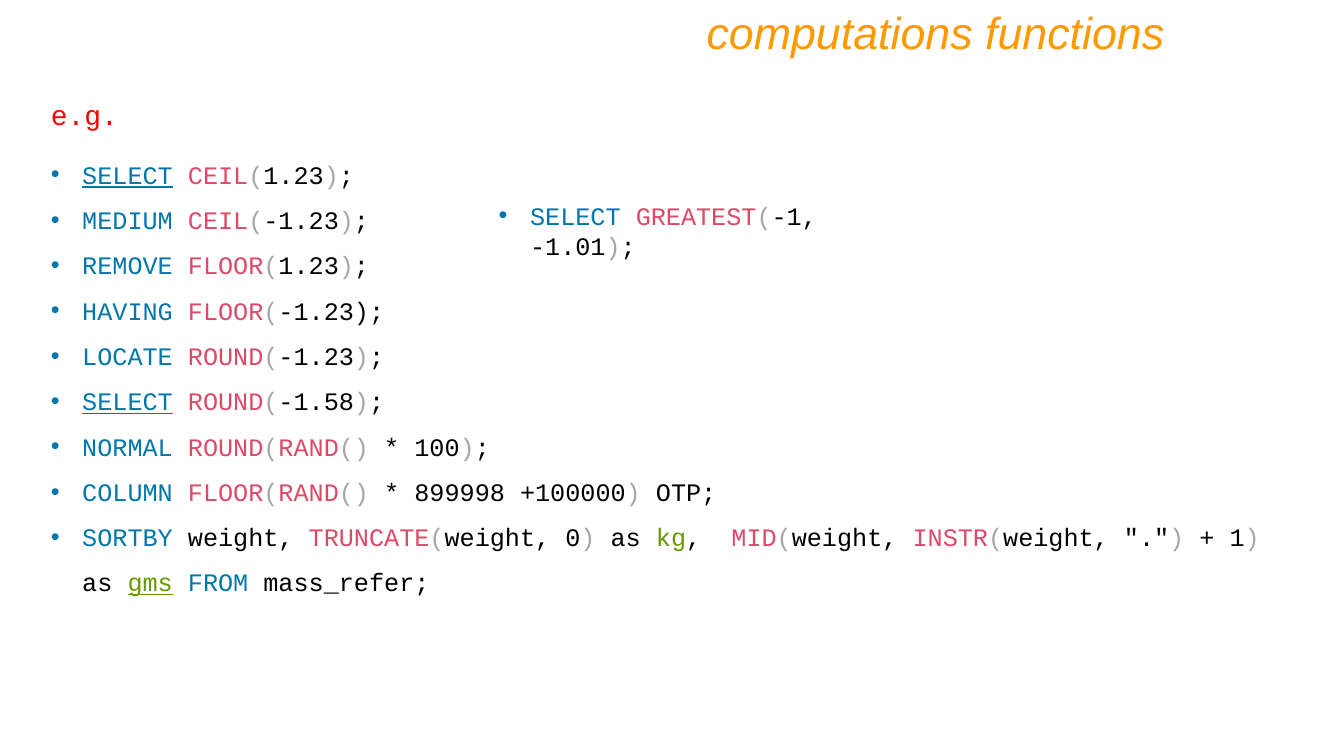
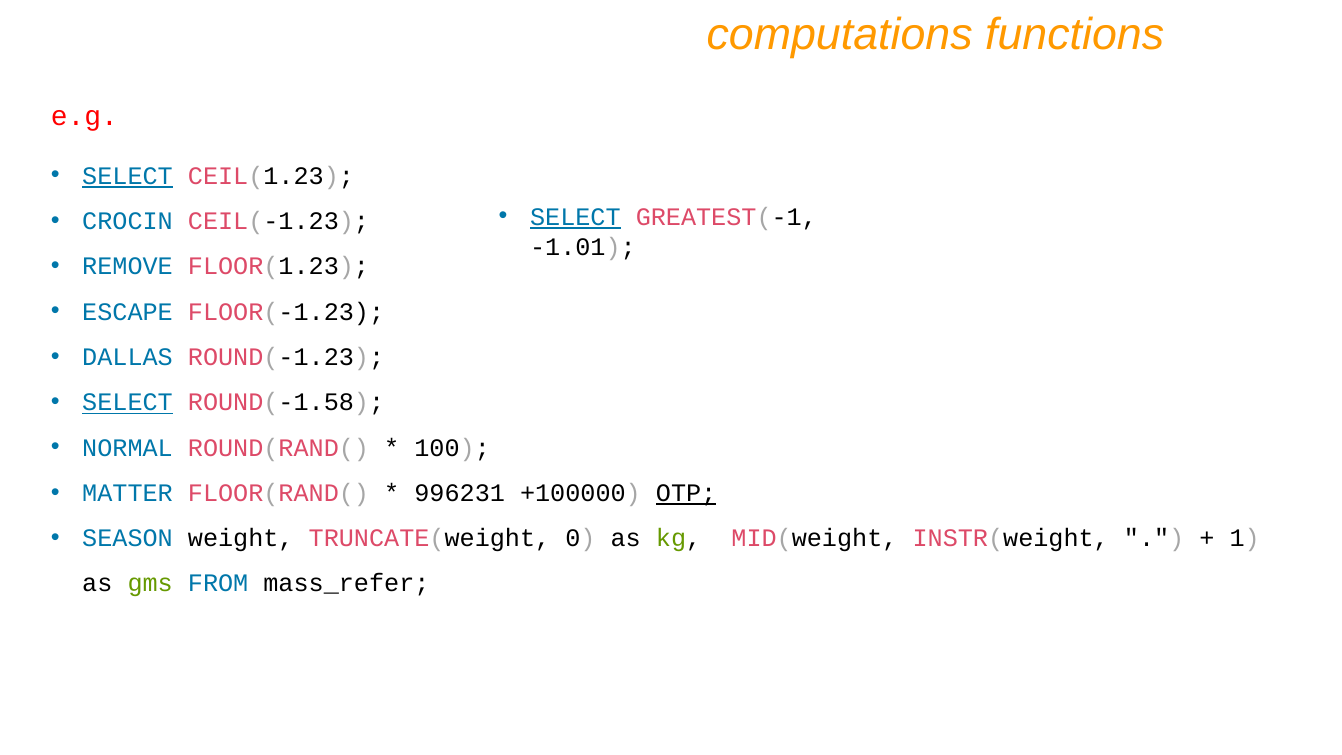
SELECT at (575, 217) underline: none -> present
MEDIUM: MEDIUM -> CROCIN
HAVING: HAVING -> ESCAPE
LOCATE: LOCATE -> DALLAS
COLUMN: COLUMN -> MATTER
899998: 899998 -> 996231
OTP underline: none -> present
SORTBY: SORTBY -> SEASON
gms underline: present -> none
